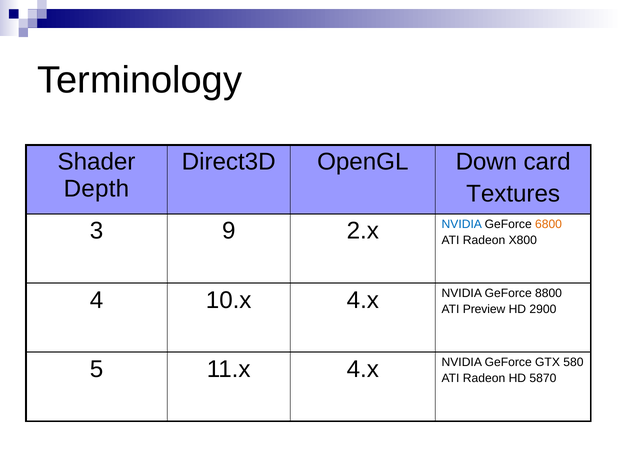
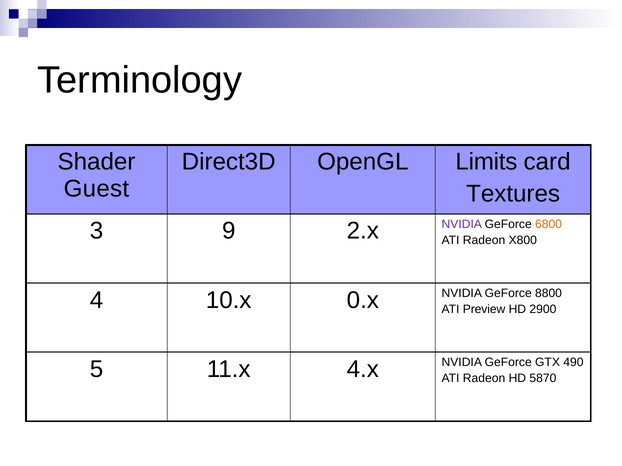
Down: Down -> Limits
Depth: Depth -> Guest
NVIDIA at (462, 224) colour: blue -> purple
10.x 4.x: 4.x -> 0.x
580: 580 -> 490
